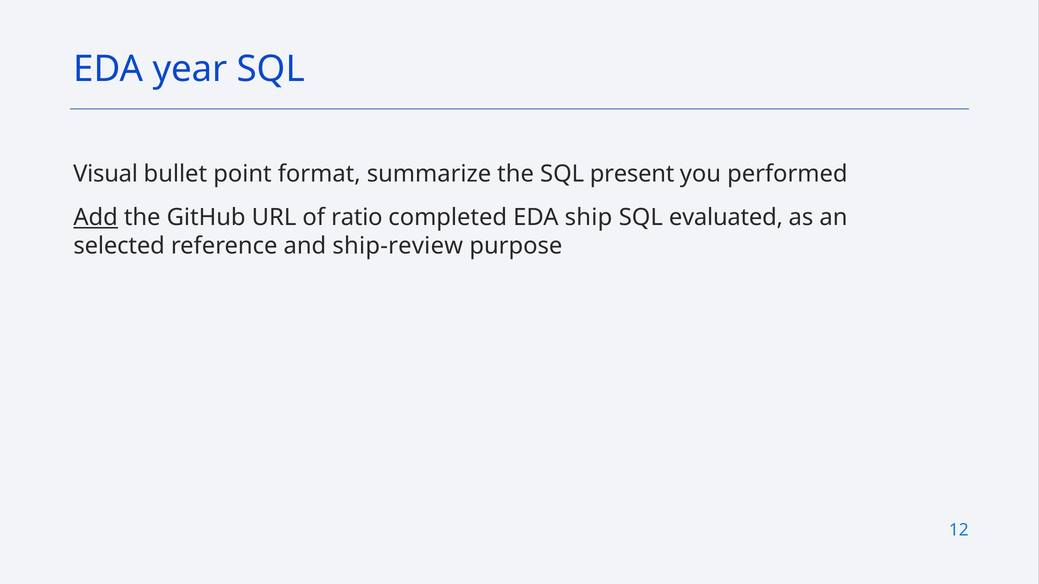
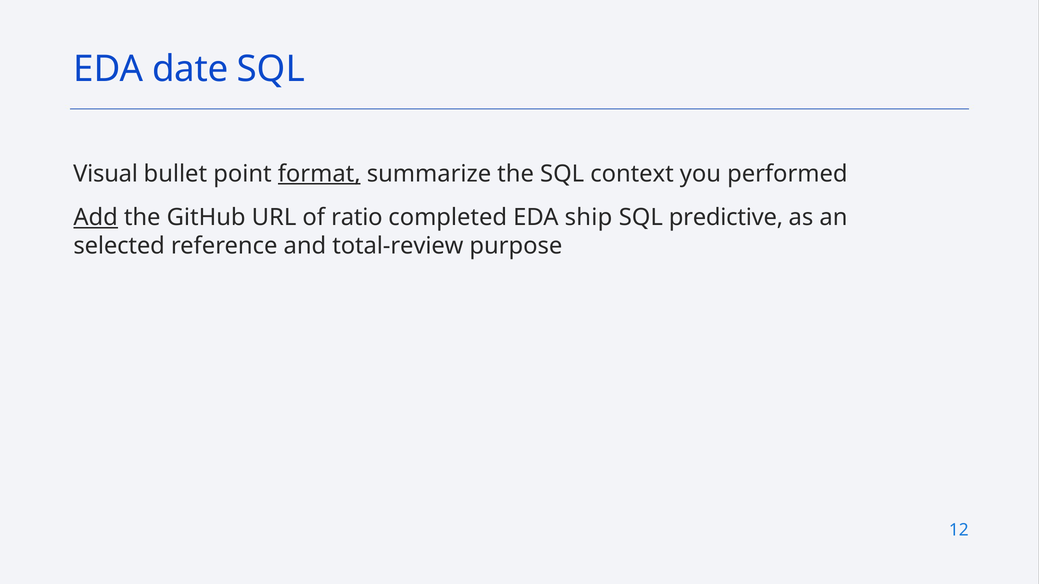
year: year -> date
format underline: none -> present
present: present -> context
evaluated: evaluated -> predictive
ship-review: ship-review -> total-review
